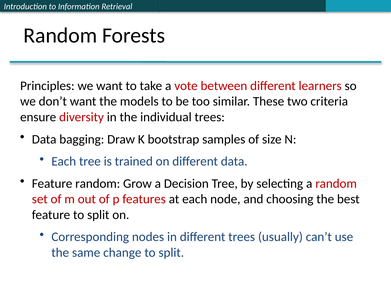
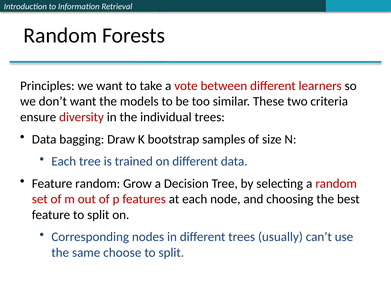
change: change -> choose
